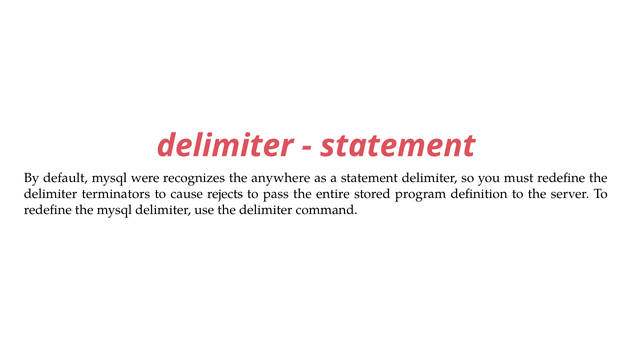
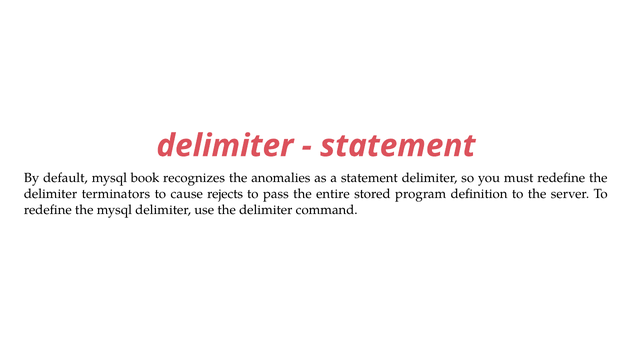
were: were -> book
anywhere: anywhere -> anomalies
